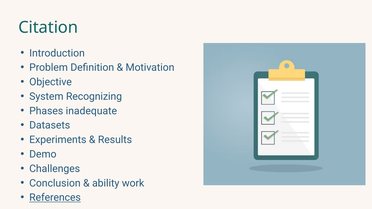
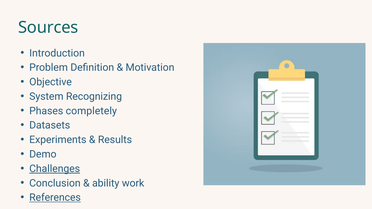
Citation: Citation -> Sources
inadequate: inadequate -> completely
Challenges underline: none -> present
